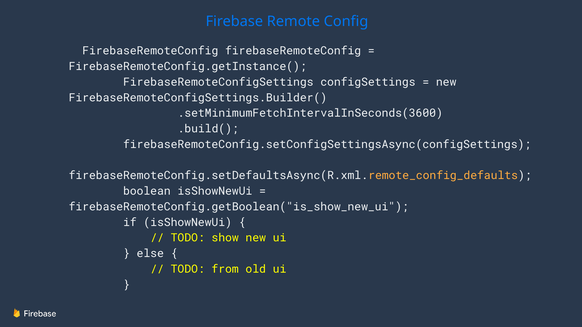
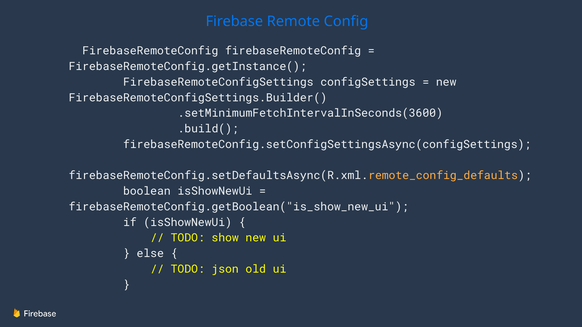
from: from -> json
